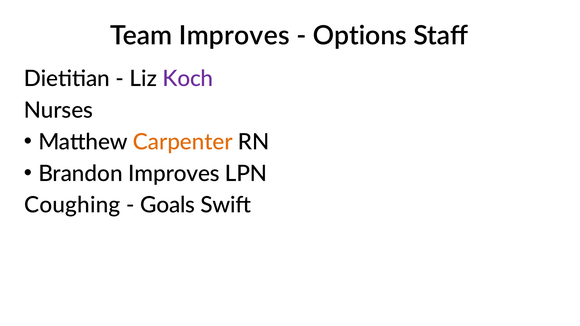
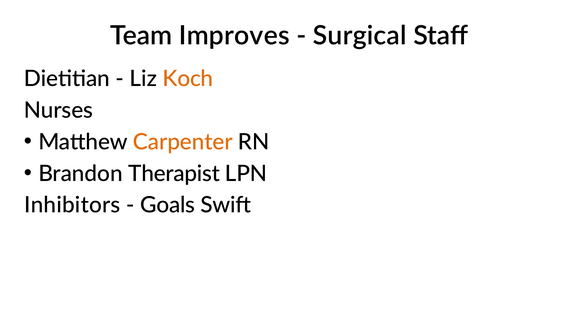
Options: Options -> Surgical
Koch colour: purple -> orange
Brandon Improves: Improves -> Therapist
Coughing: Coughing -> Inhibitors
